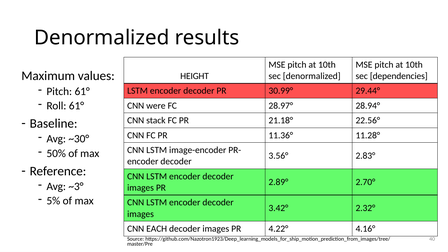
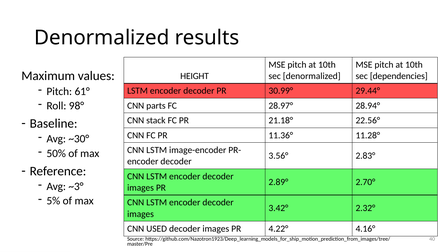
Roll 61°: 61° -> 98°
were: were -> parts
EACH: EACH -> USED
